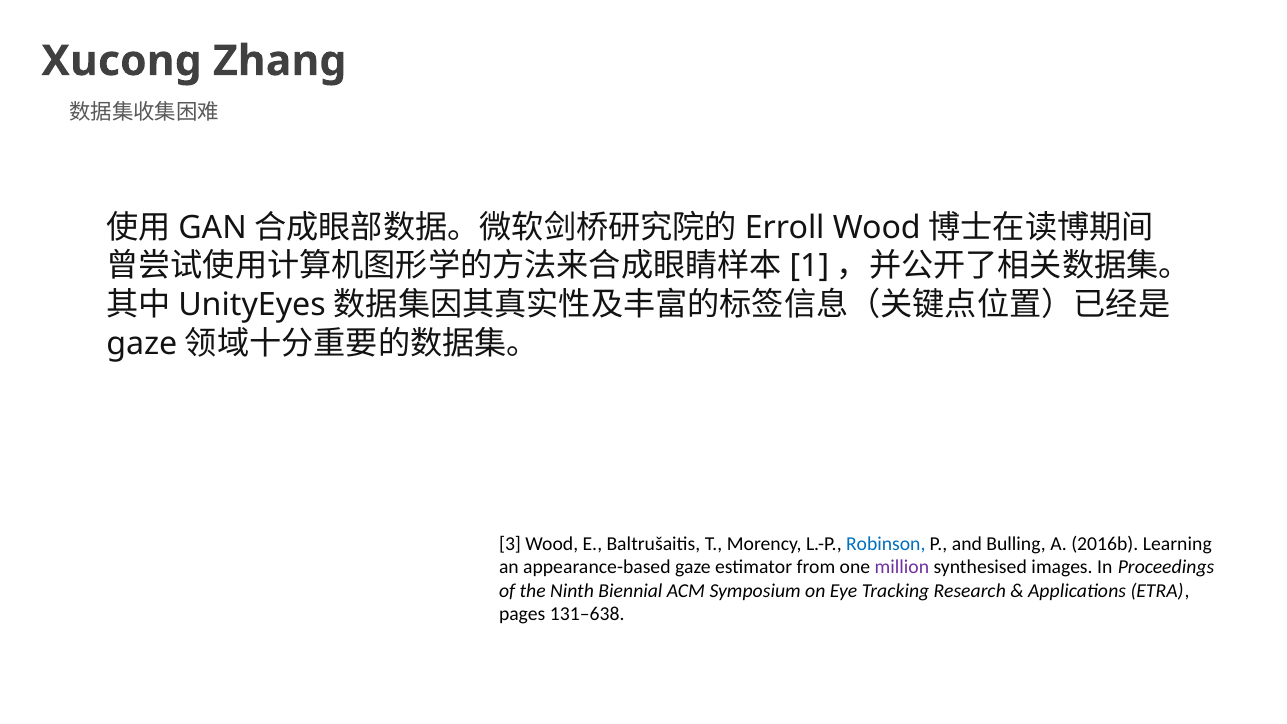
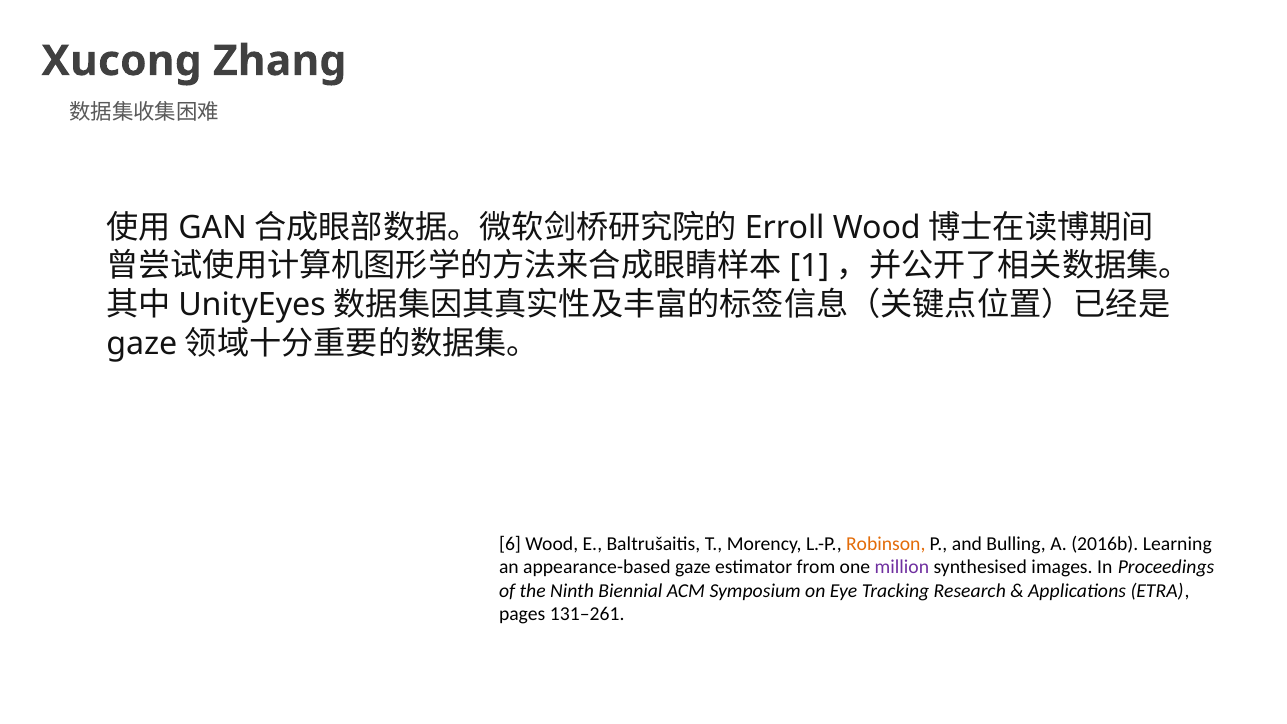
3: 3 -> 6
Robinson colour: blue -> orange
131–638: 131–638 -> 131–261
